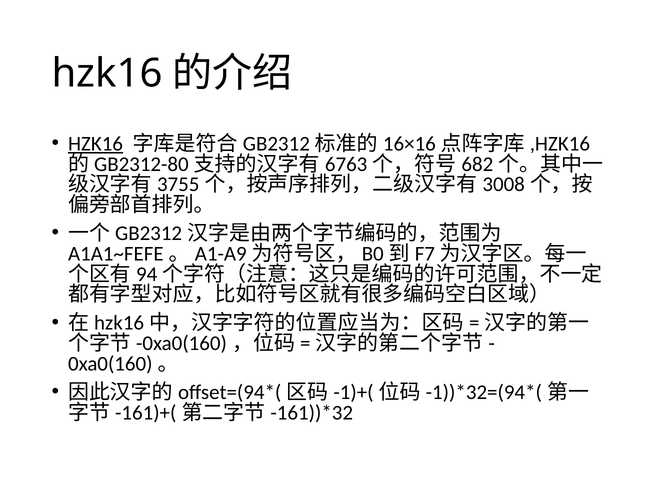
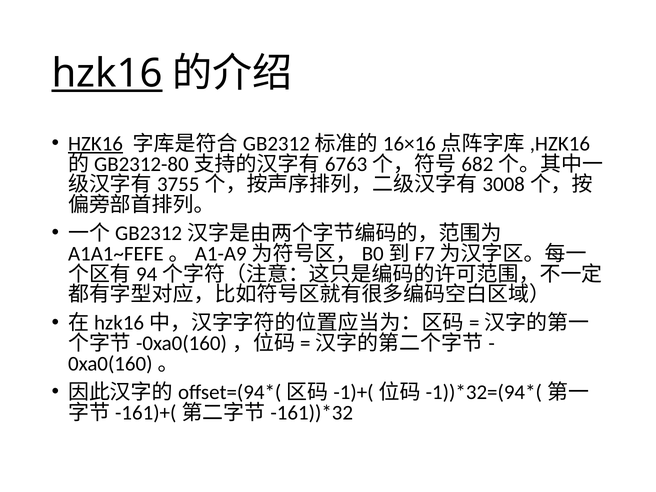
hzk16 at (107, 73) underline: none -> present
